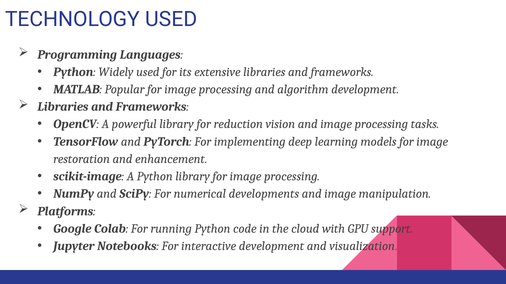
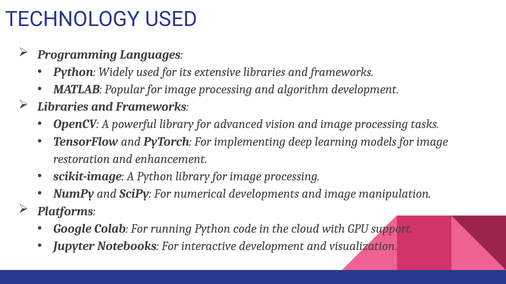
reduction: reduction -> advanced
